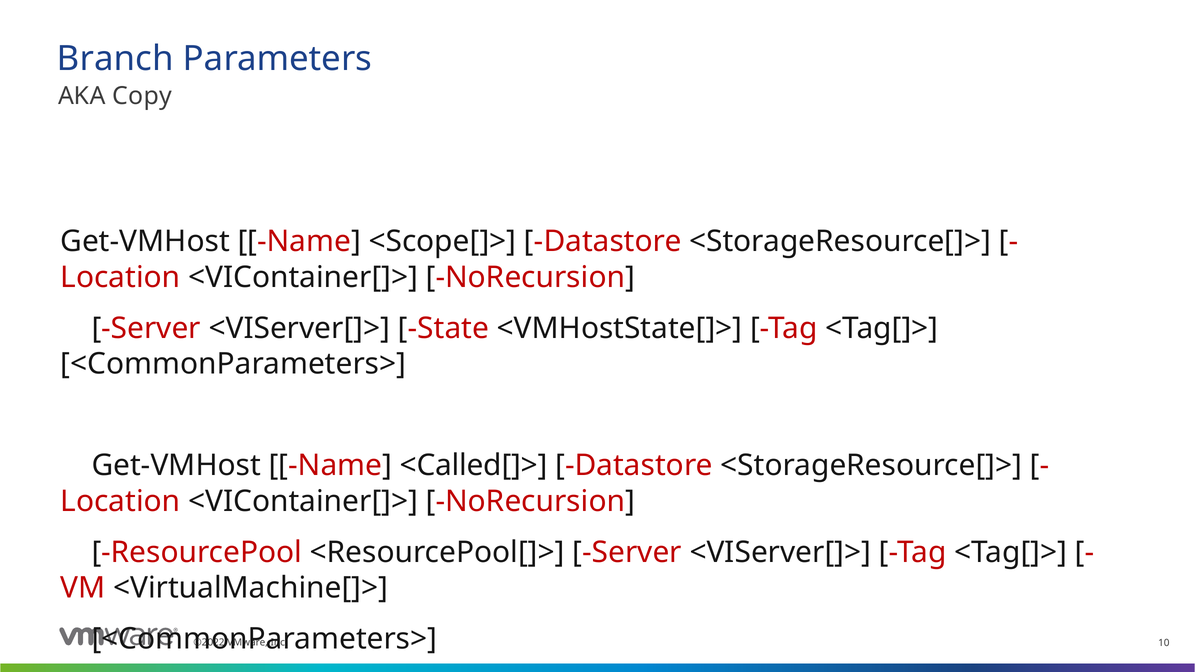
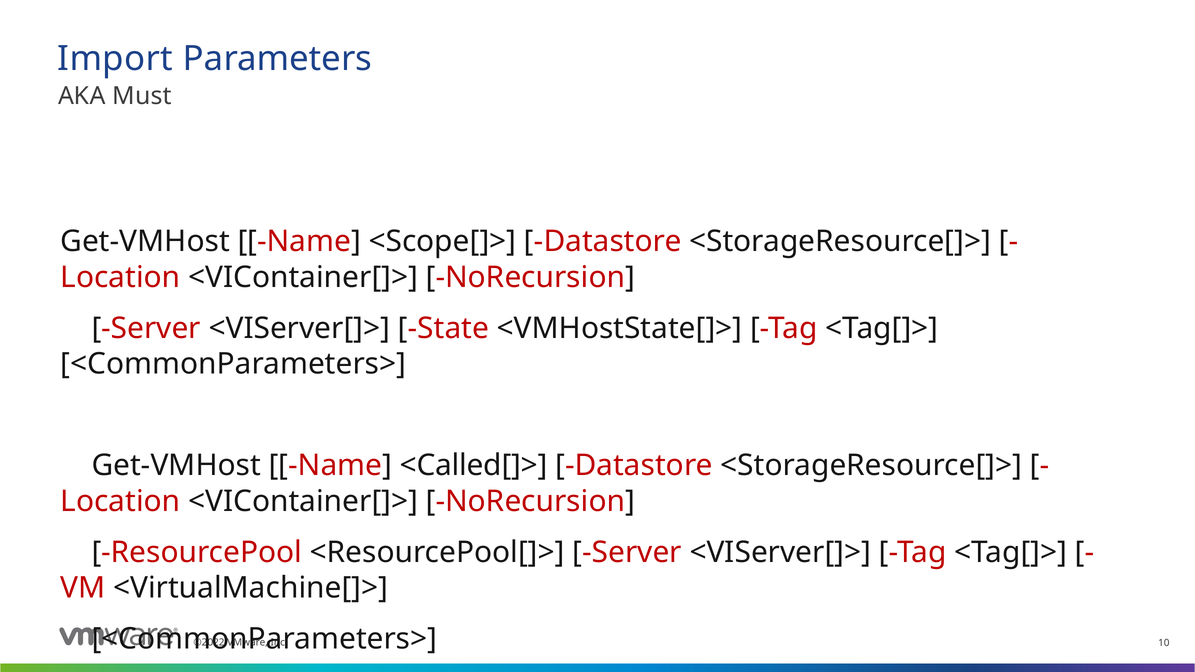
Branch: Branch -> Import
Copy: Copy -> Must
